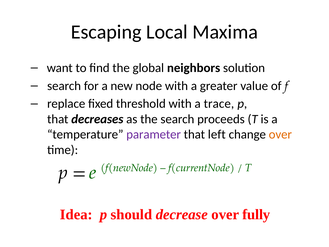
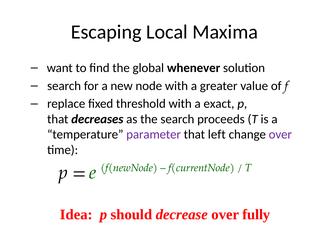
neighbors: neighbors -> whenever
trace: trace -> exact
over at (280, 134) colour: orange -> purple
